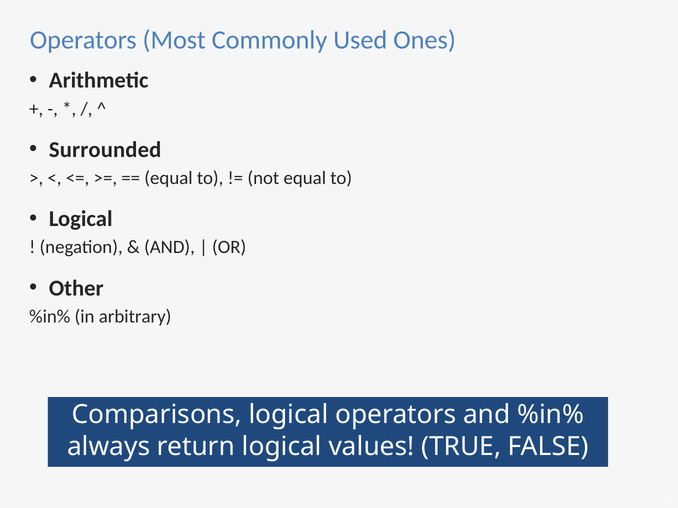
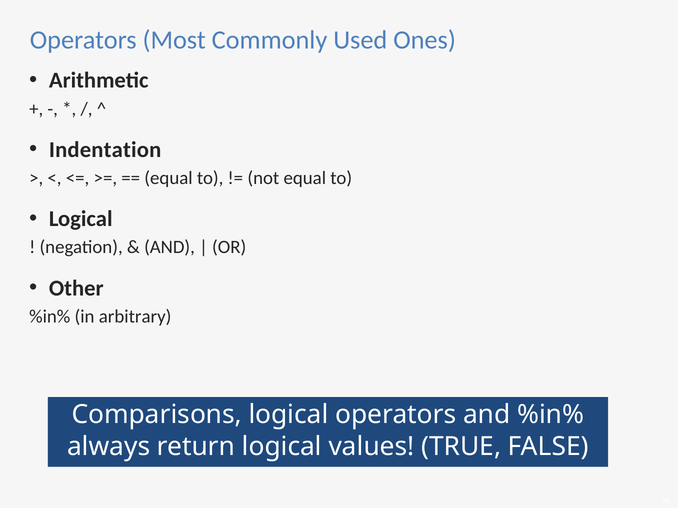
Surrounded: Surrounded -> Indentation
